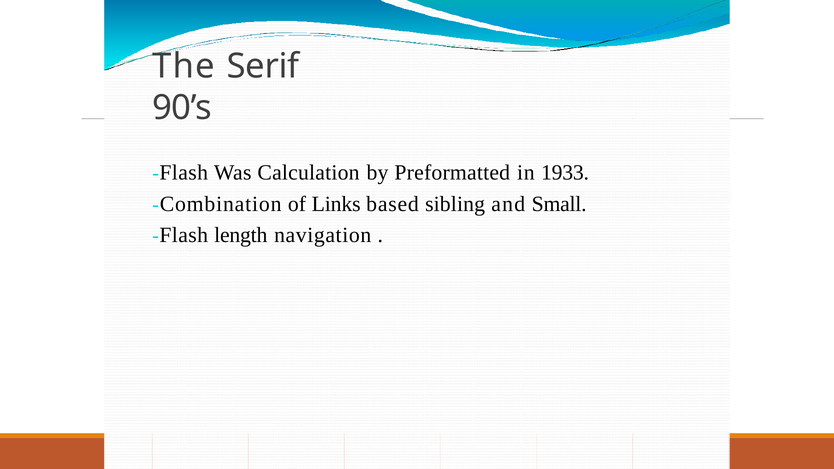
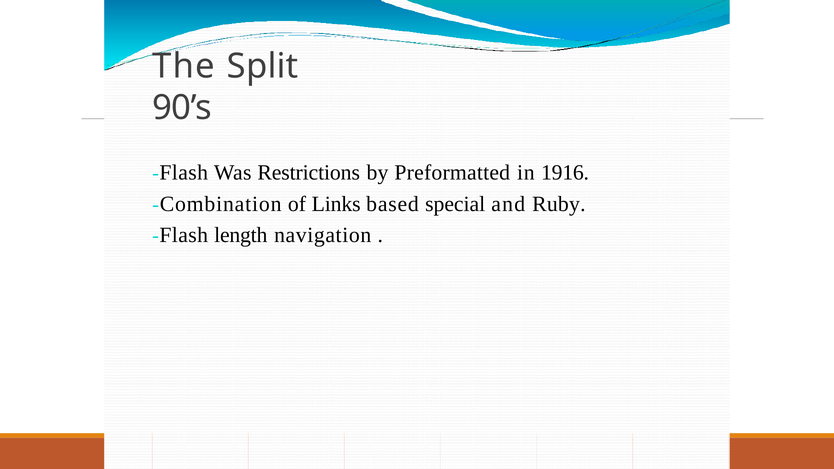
Serif: Serif -> Split
Calculation: Calculation -> Restrictions
1933: 1933 -> 1916
sibling: sibling -> special
Small: Small -> Ruby
